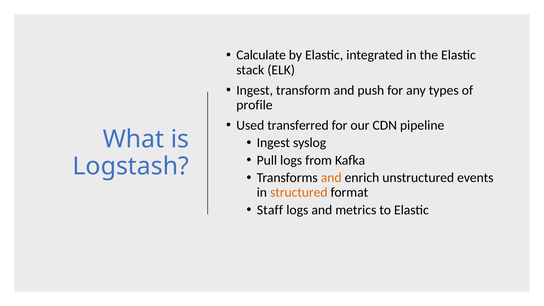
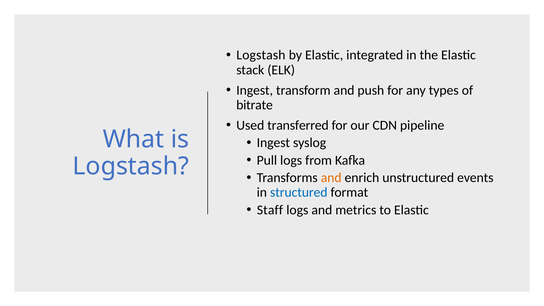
Calculate at (261, 55): Calculate -> Logstash
profile: profile -> bitrate
structured colour: orange -> blue
